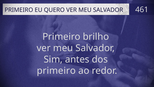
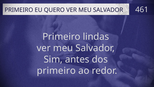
brilho: brilho -> lindas
